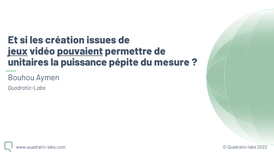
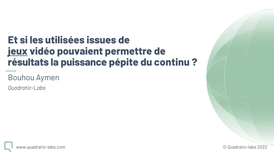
création: création -> utilisées
pouvaient underline: present -> none
unitaires: unitaires -> résultats
mesure: mesure -> continu
